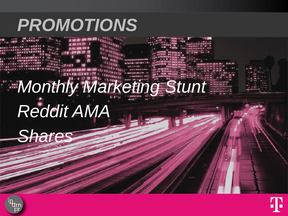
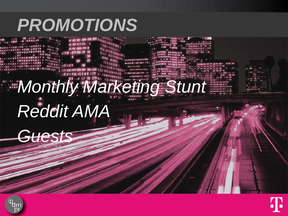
Shares: Shares -> Guests
